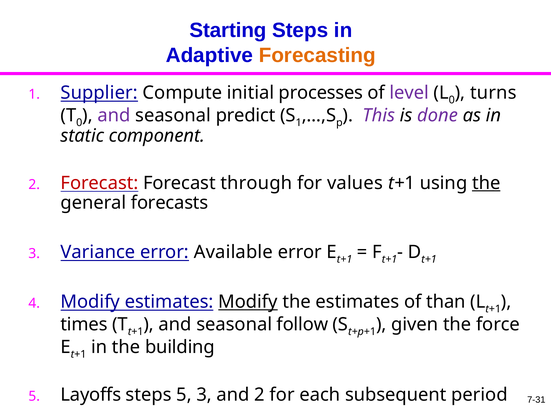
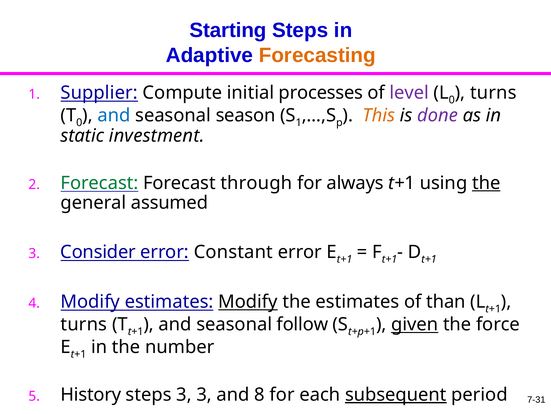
and at (114, 115) colour: purple -> blue
predict: predict -> season
This colour: purple -> orange
component: component -> investment
Forecast at (99, 183) colour: red -> green
values: values -> always
forecasts: forecasts -> assumed
Variance: Variance -> Consider
Available: Available -> Constant
times at (84, 324): times -> turns
given underline: none -> present
building: building -> number
Layoffs: Layoffs -> History
steps 5: 5 -> 3
and 2: 2 -> 8
subsequent underline: none -> present
